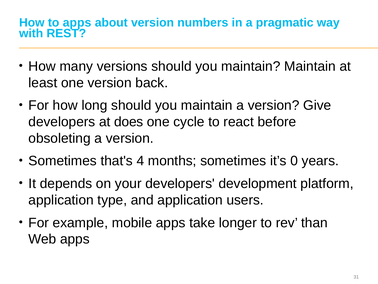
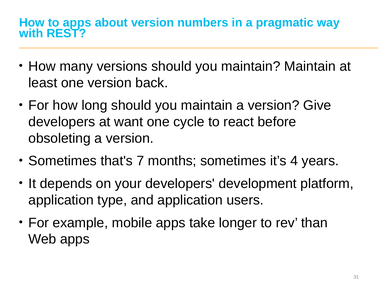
does: does -> want
4: 4 -> 7
0: 0 -> 4
